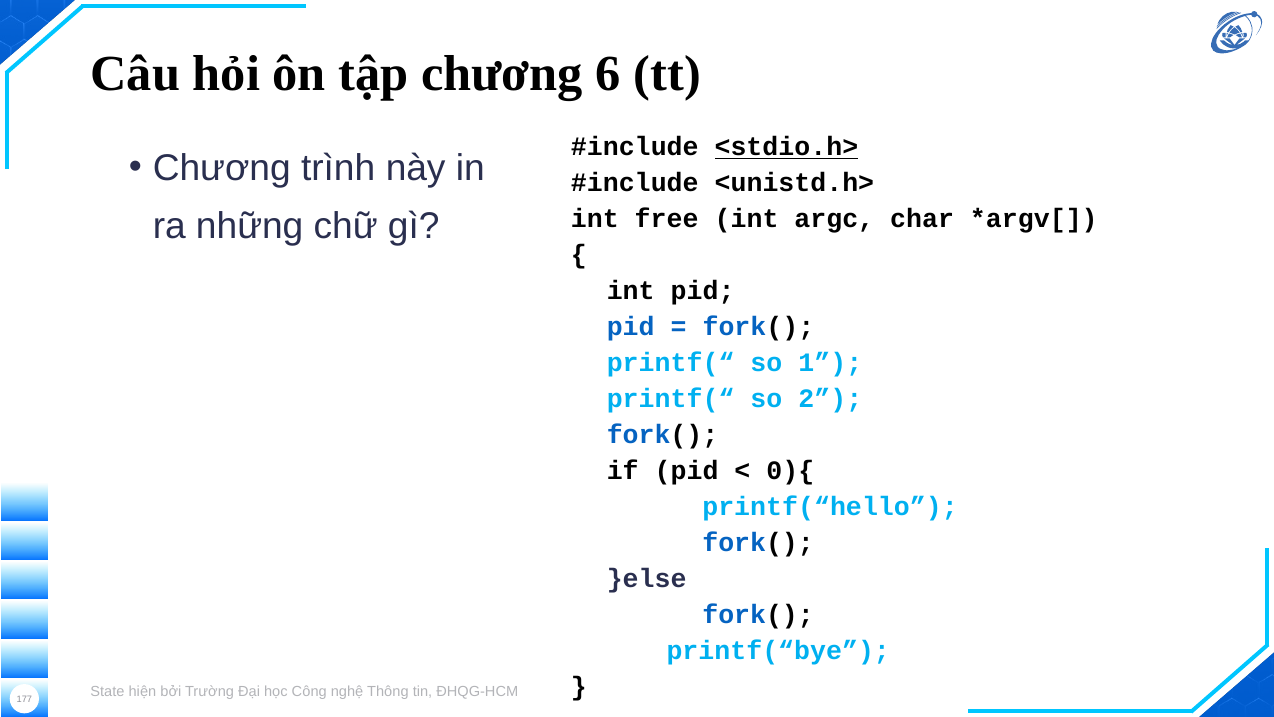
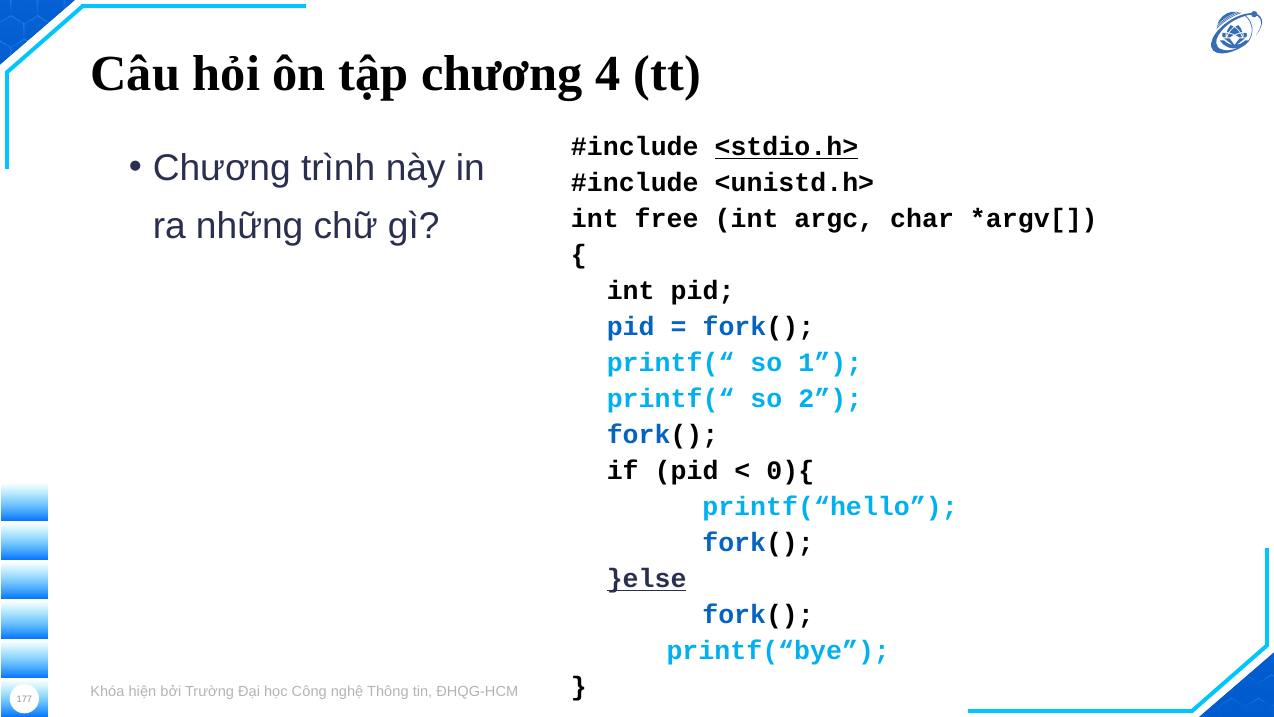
6: 6 -> 4
}else underline: none -> present
State: State -> Khóa
